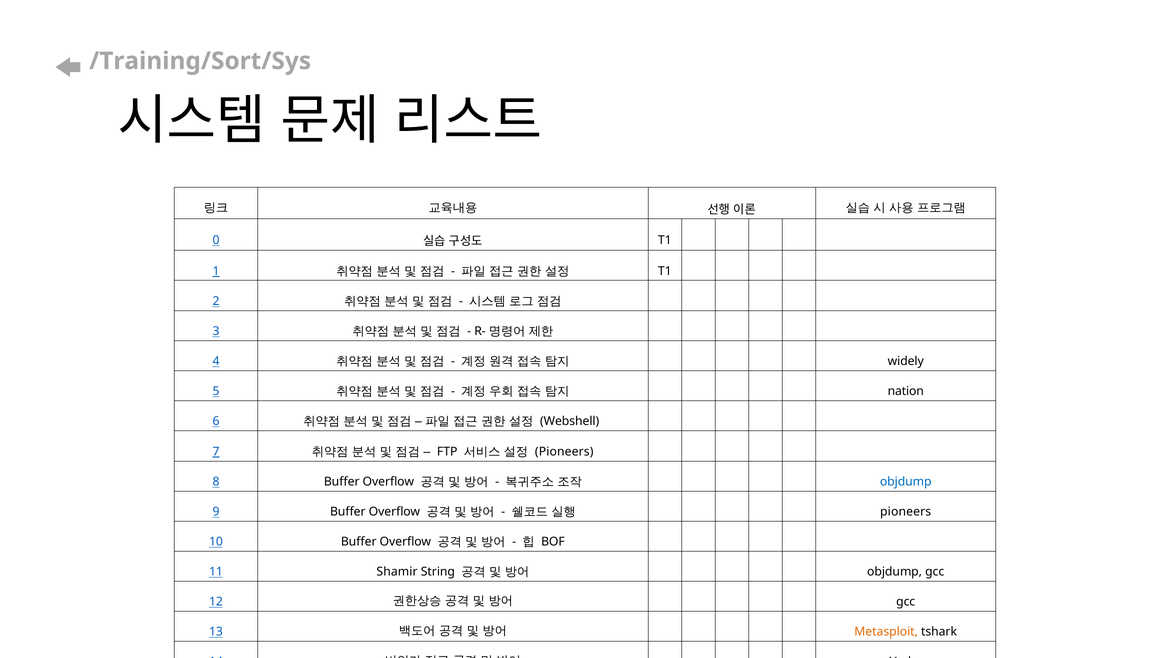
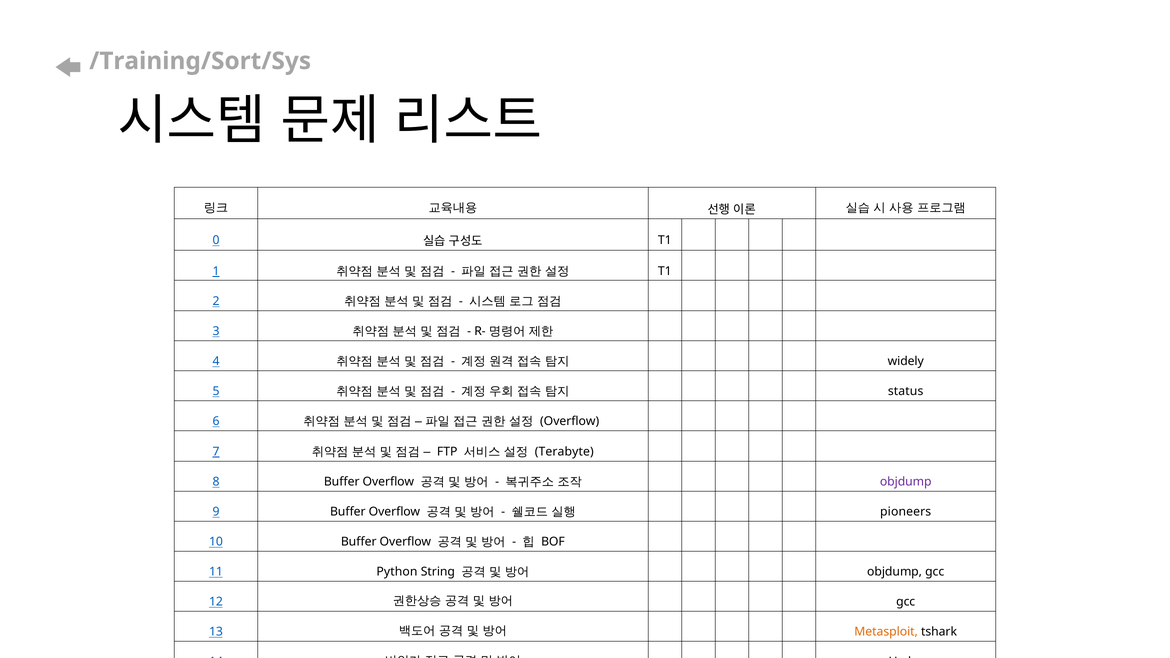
nation: nation -> status
Webshell at (570, 421): Webshell -> Overflow
Pioneers at (564, 452): Pioneers -> Terabyte
objdump at (906, 482) colour: blue -> purple
Shamir: Shamir -> Python
